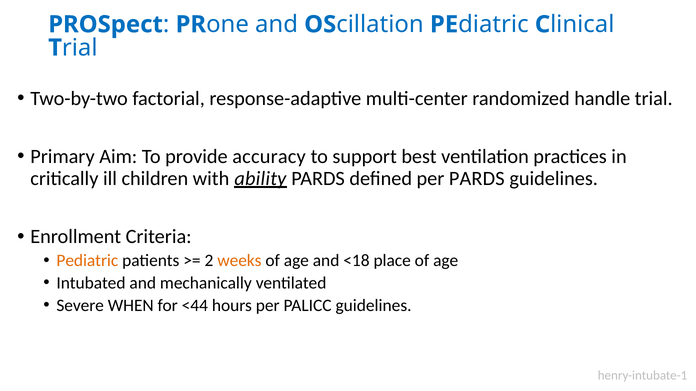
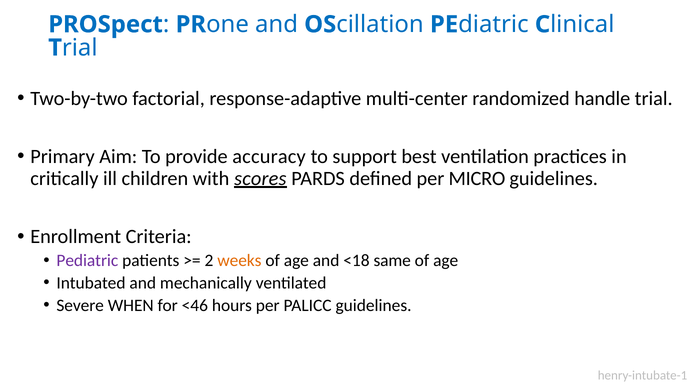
ability: ability -> scores
per PARDS: PARDS -> MICRO
Pediatric colour: orange -> purple
place: place -> same
<44: <44 -> <46
